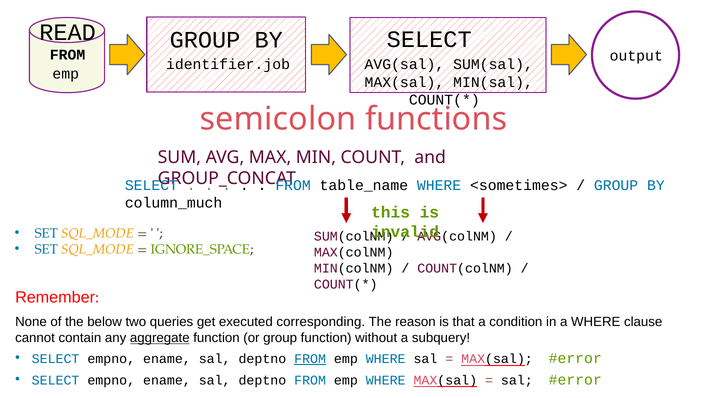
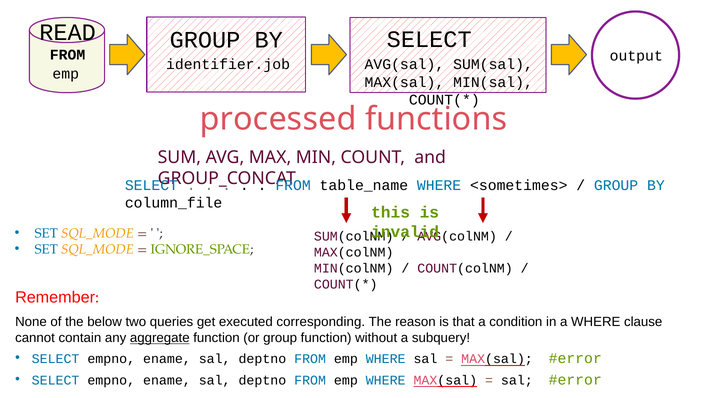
semicolon: semicolon -> processed
column_much: column_much -> column_file
FROM at (310, 359) underline: present -> none
